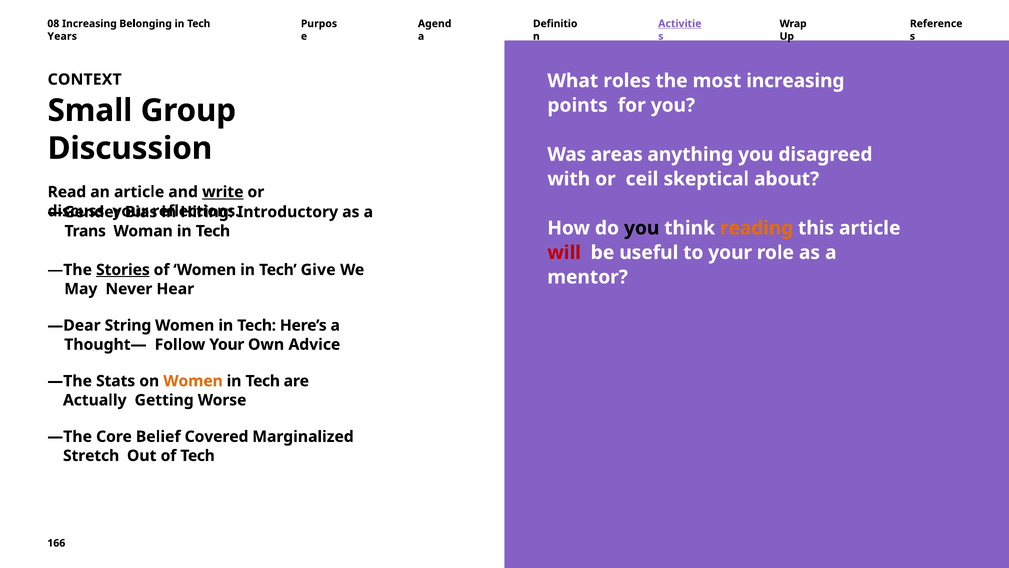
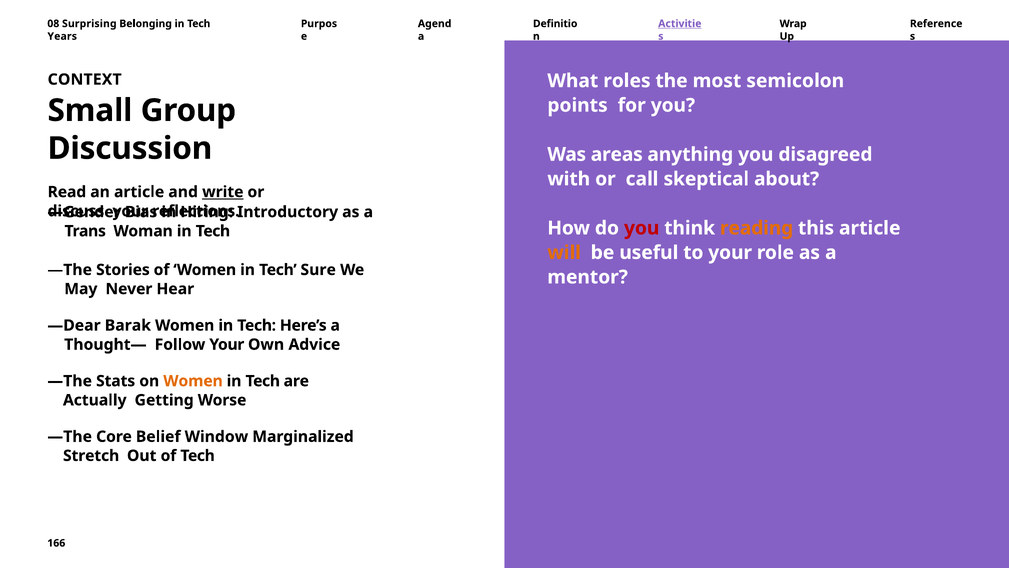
08 Increasing: Increasing -> Surprising
most increasing: increasing -> semicolon
ceil: ceil -> call
you at (642, 228) colour: black -> red
will colour: red -> orange
Stories underline: present -> none
Give: Give -> Sure
String: String -> Barak
Covered: Covered -> Window
